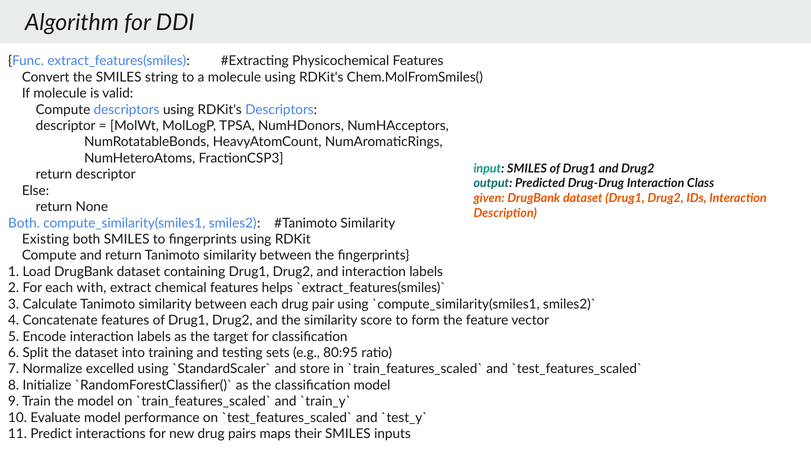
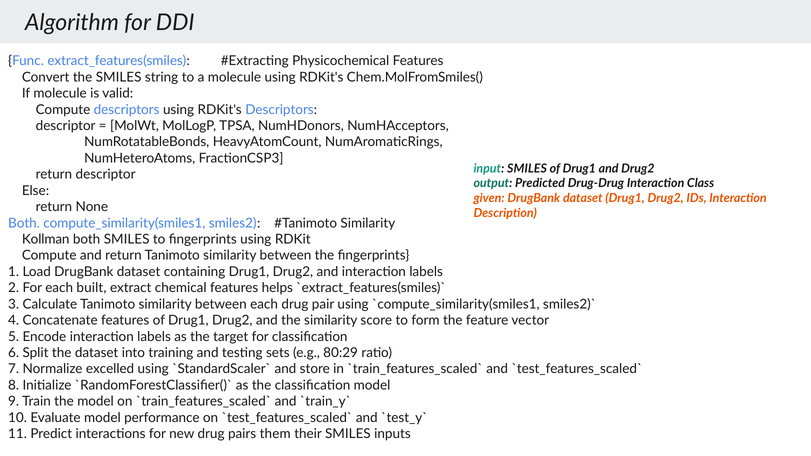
Existing: Existing -> Kollman
with: with -> built
80:95: 80:95 -> 80:29
maps: maps -> them
